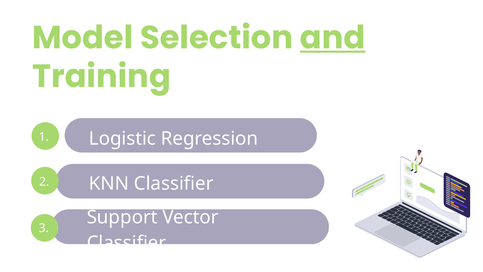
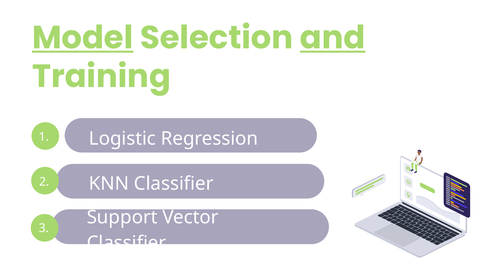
Model underline: none -> present
